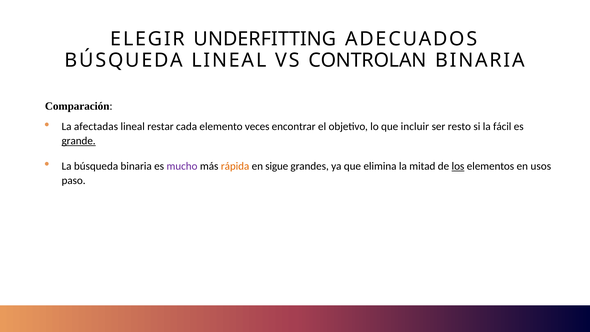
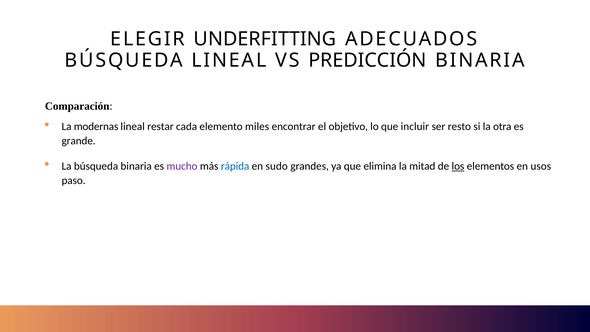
CONTROLAN: CONTROLAN -> PREDICCIÓN
afectadas: afectadas -> modernas
veces: veces -> miles
fácil: fácil -> otra
grande underline: present -> none
rápida colour: orange -> blue
sigue: sigue -> sudo
